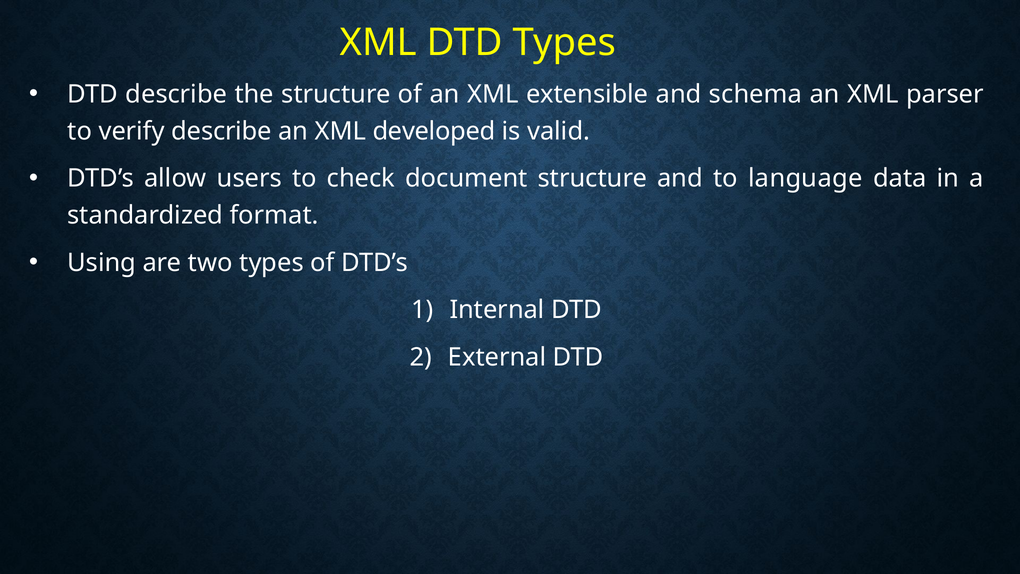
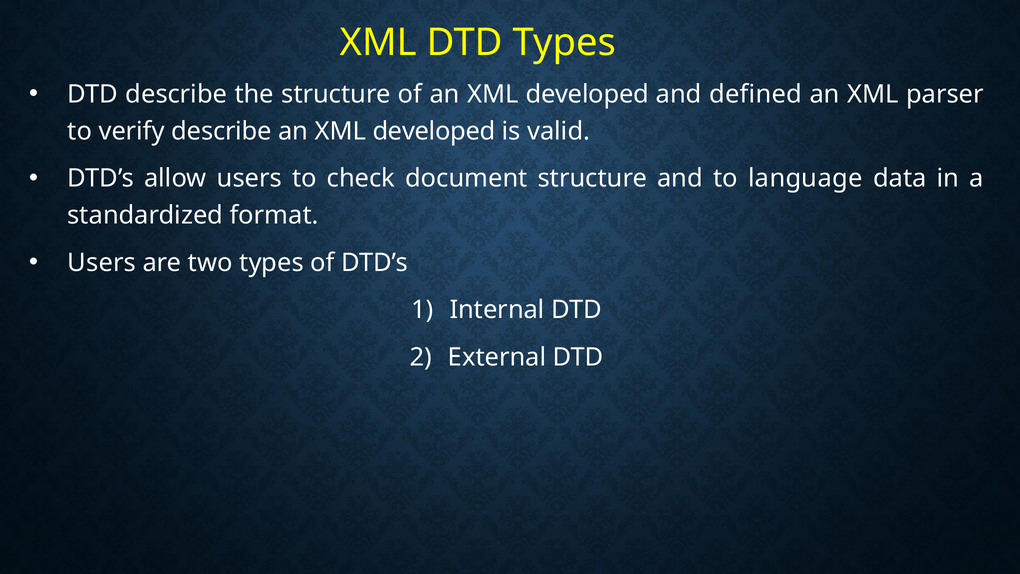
of an XML extensible: extensible -> developed
schema: schema -> defined
Using at (102, 263): Using -> Users
